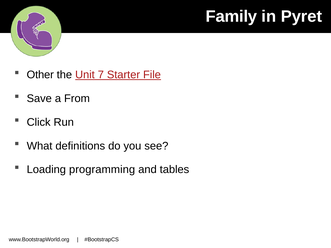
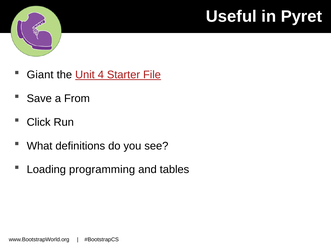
Family: Family -> Useful
Other: Other -> Giant
7: 7 -> 4
